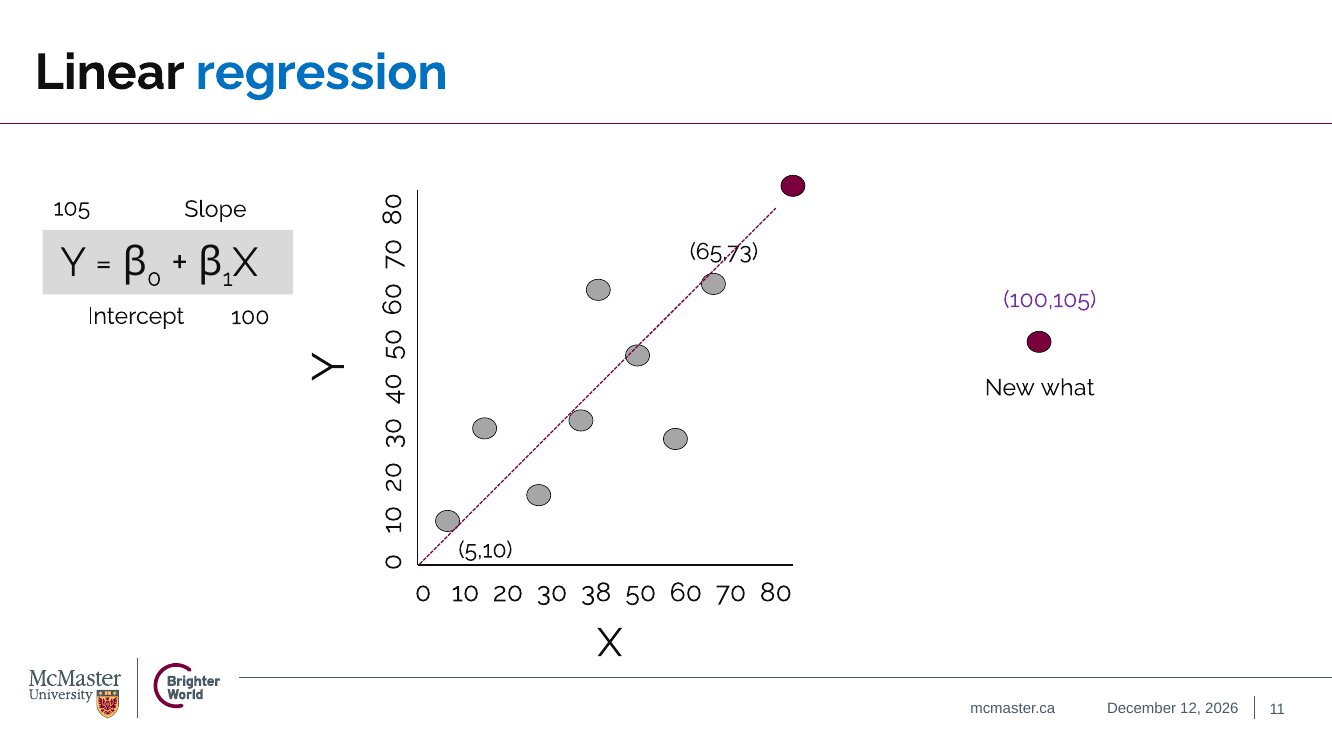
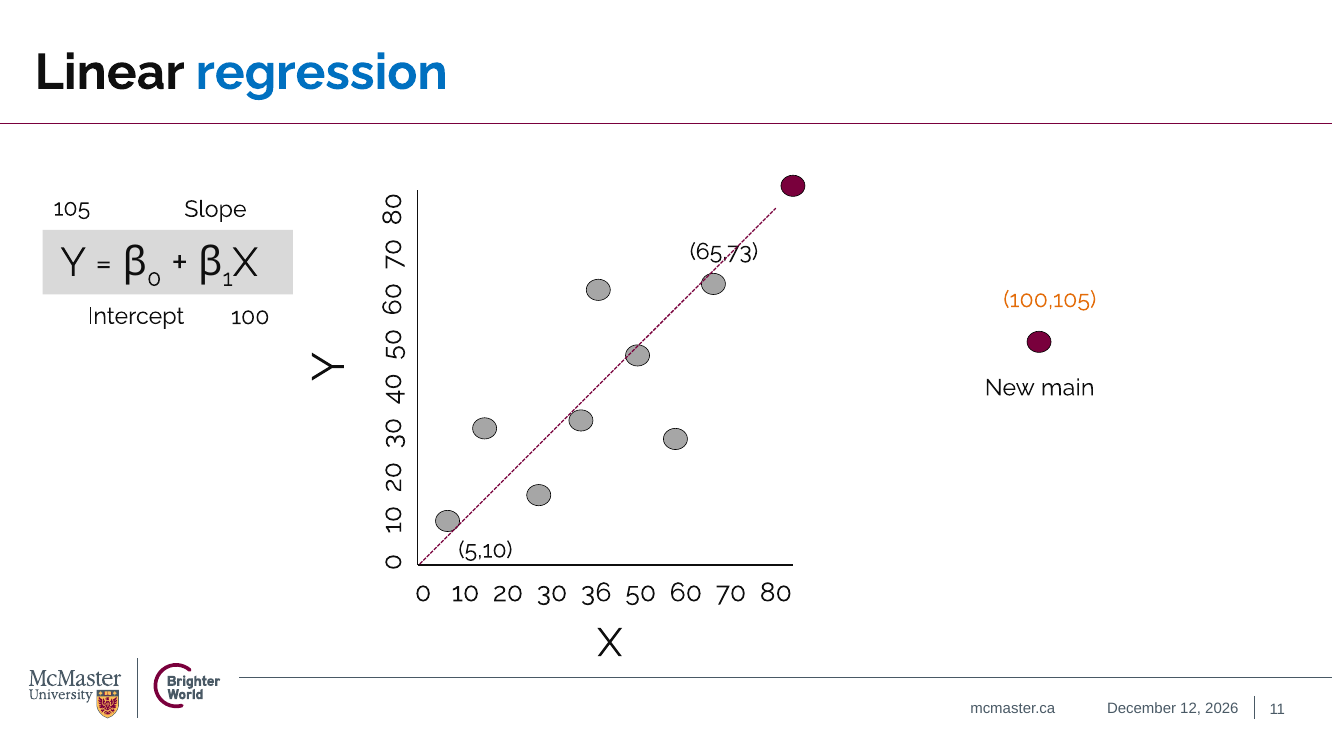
100,105 colour: purple -> orange
what: what -> main
38: 38 -> 36
